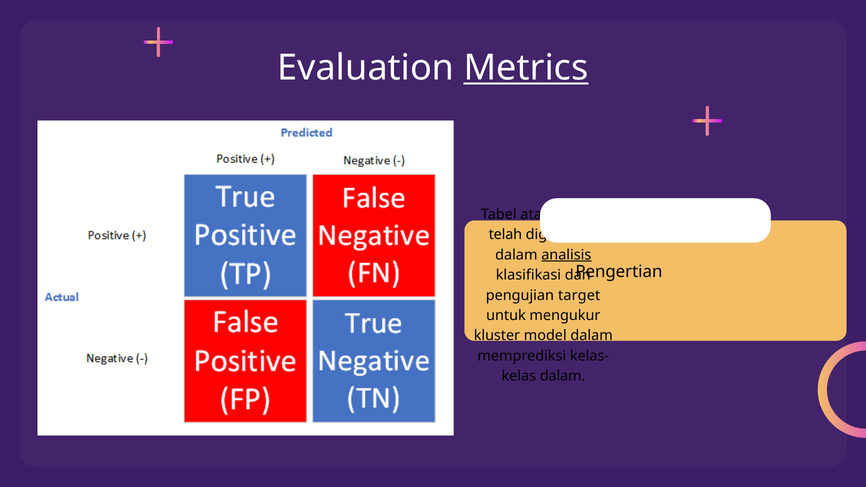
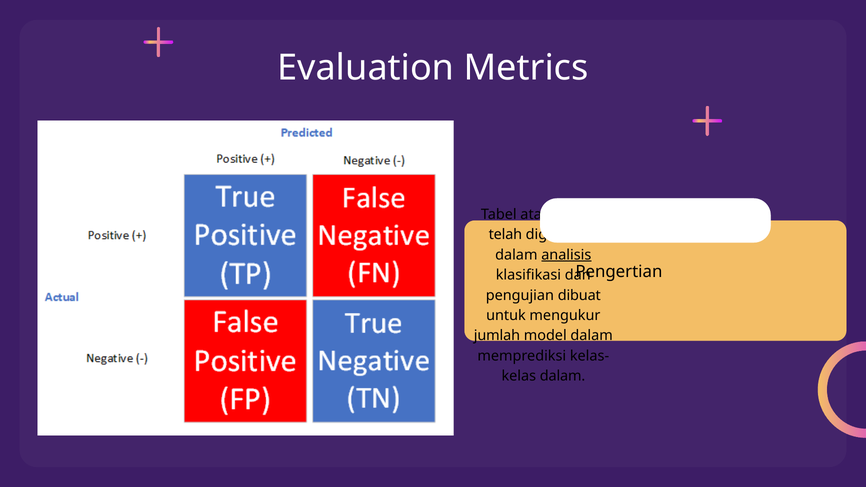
Metrics underline: present -> none
target: target -> dibuat
kluster: kluster -> jumlah
